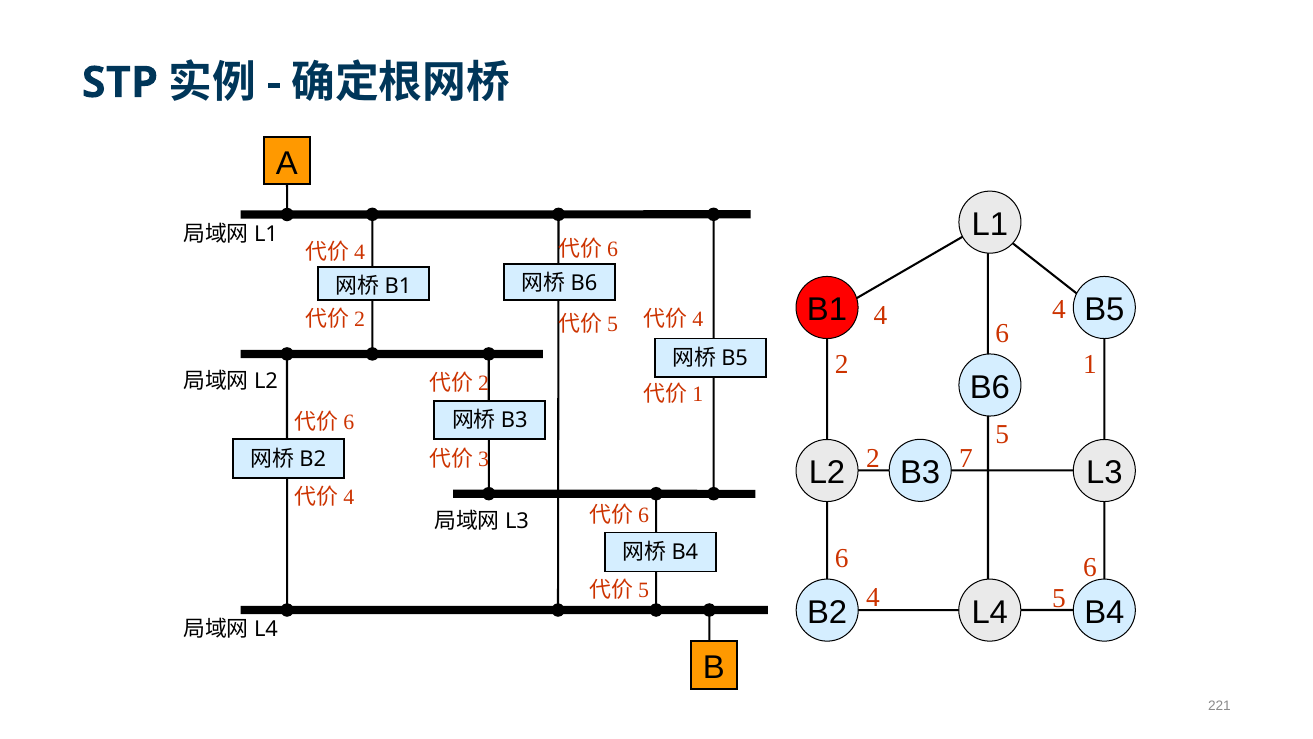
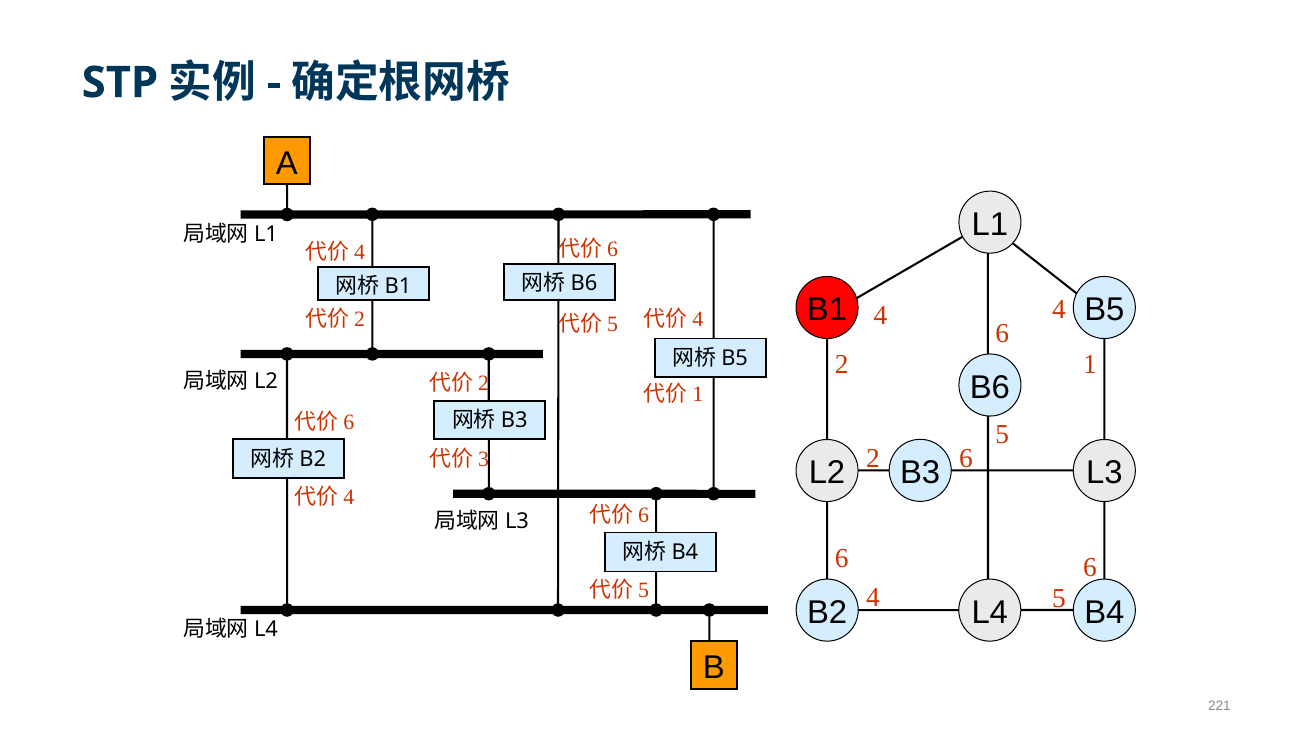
2 7: 7 -> 6
